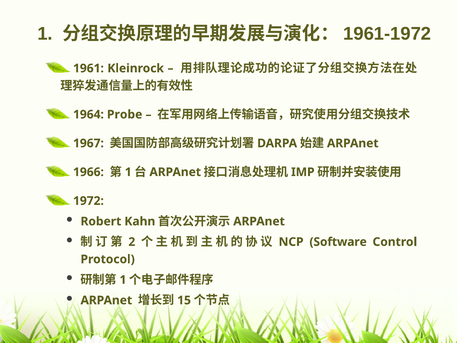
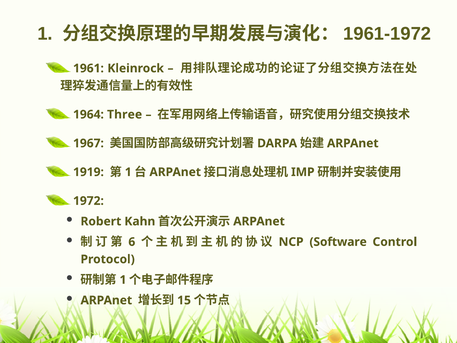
Probe: Probe -> Three
1966: 1966 -> 1919
2: 2 -> 6
